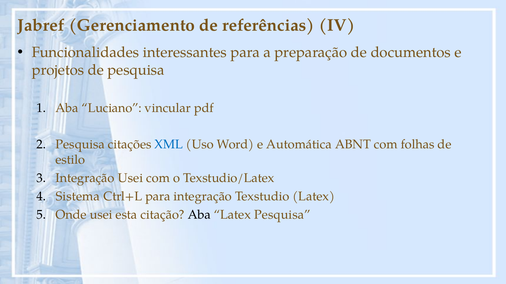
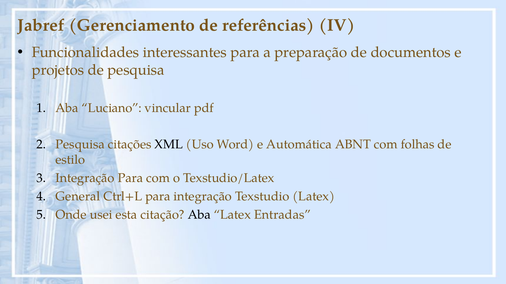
XML colour: blue -> black
Integração Usei: Usei -> Para
Sistema: Sistema -> General
Latex Pesquisa: Pesquisa -> Entradas
